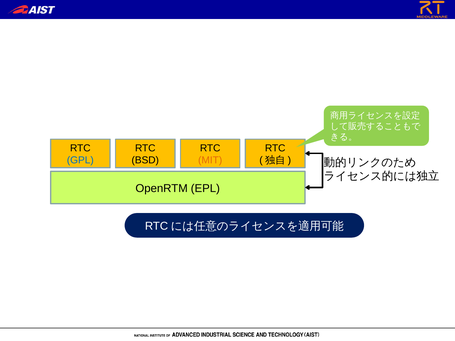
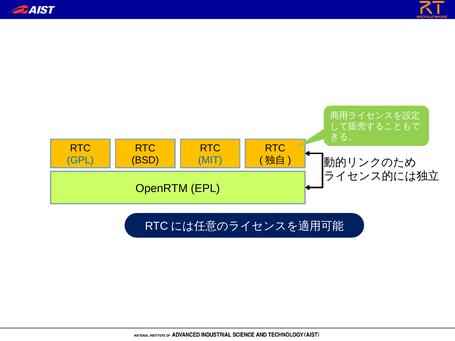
MIT colour: orange -> blue
